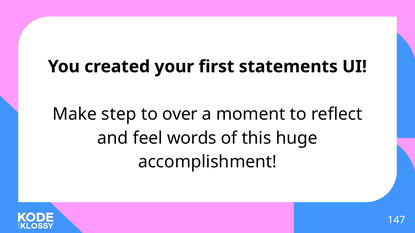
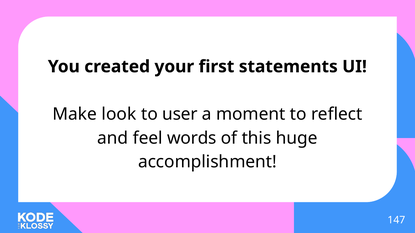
step: step -> look
over: over -> user
